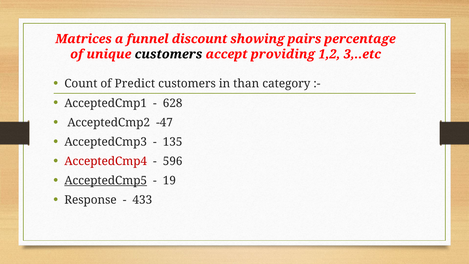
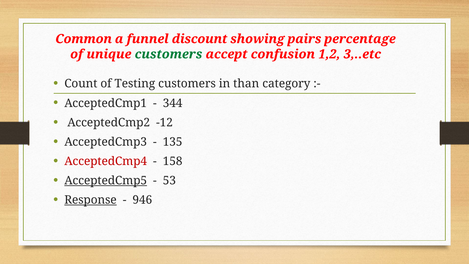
Matrices: Matrices -> Common
customers at (169, 54) colour: black -> green
providing: providing -> confusion
Predict: Predict -> Testing
628: 628 -> 344
-47: -47 -> -12
596: 596 -> 158
19: 19 -> 53
Response underline: none -> present
433: 433 -> 946
